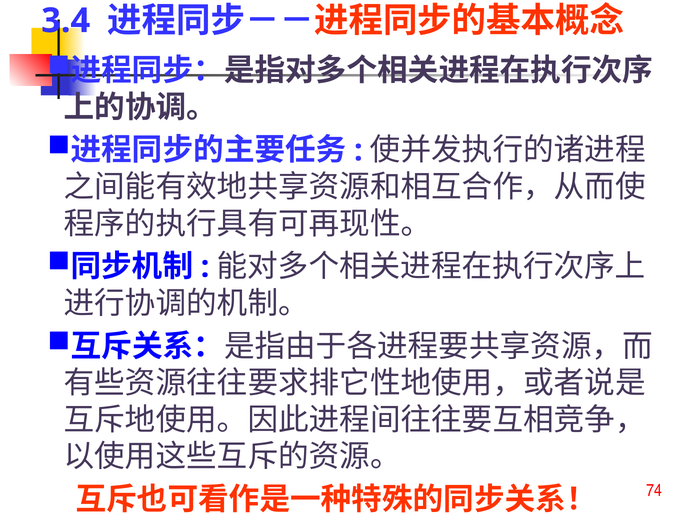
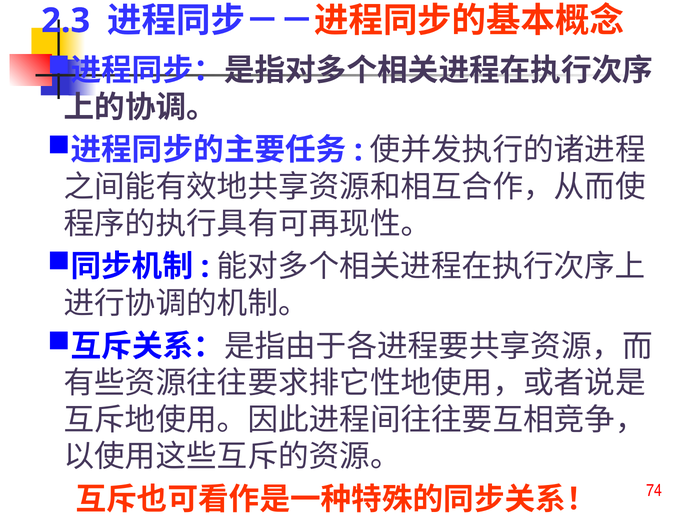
3.4: 3.4 -> 2.3
